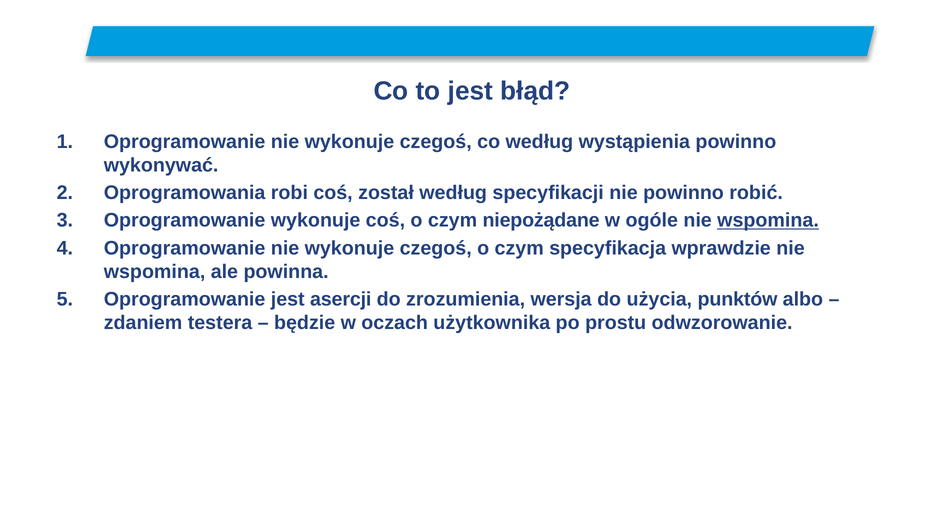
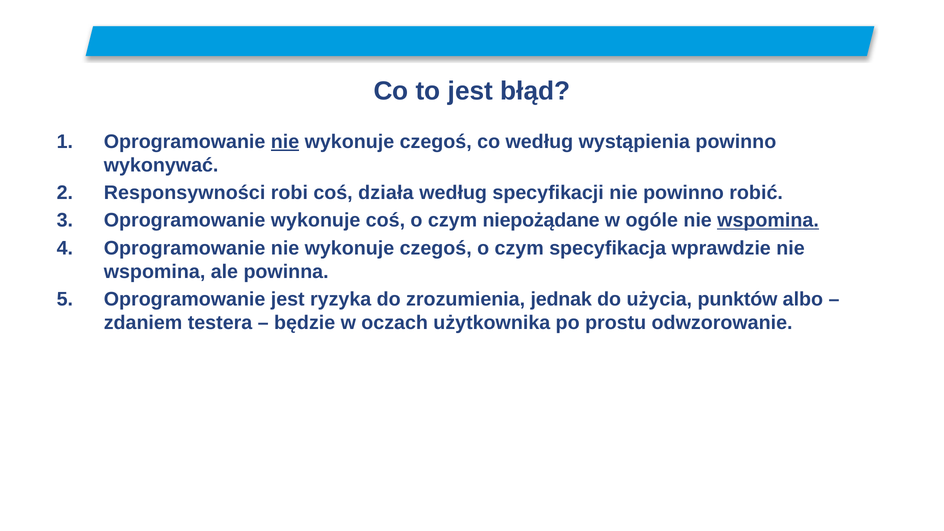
nie at (285, 142) underline: none -> present
Oprogramowania: Oprogramowania -> Responsywności
został: został -> działa
asercji: asercji -> ryzyka
wersja: wersja -> jednak
